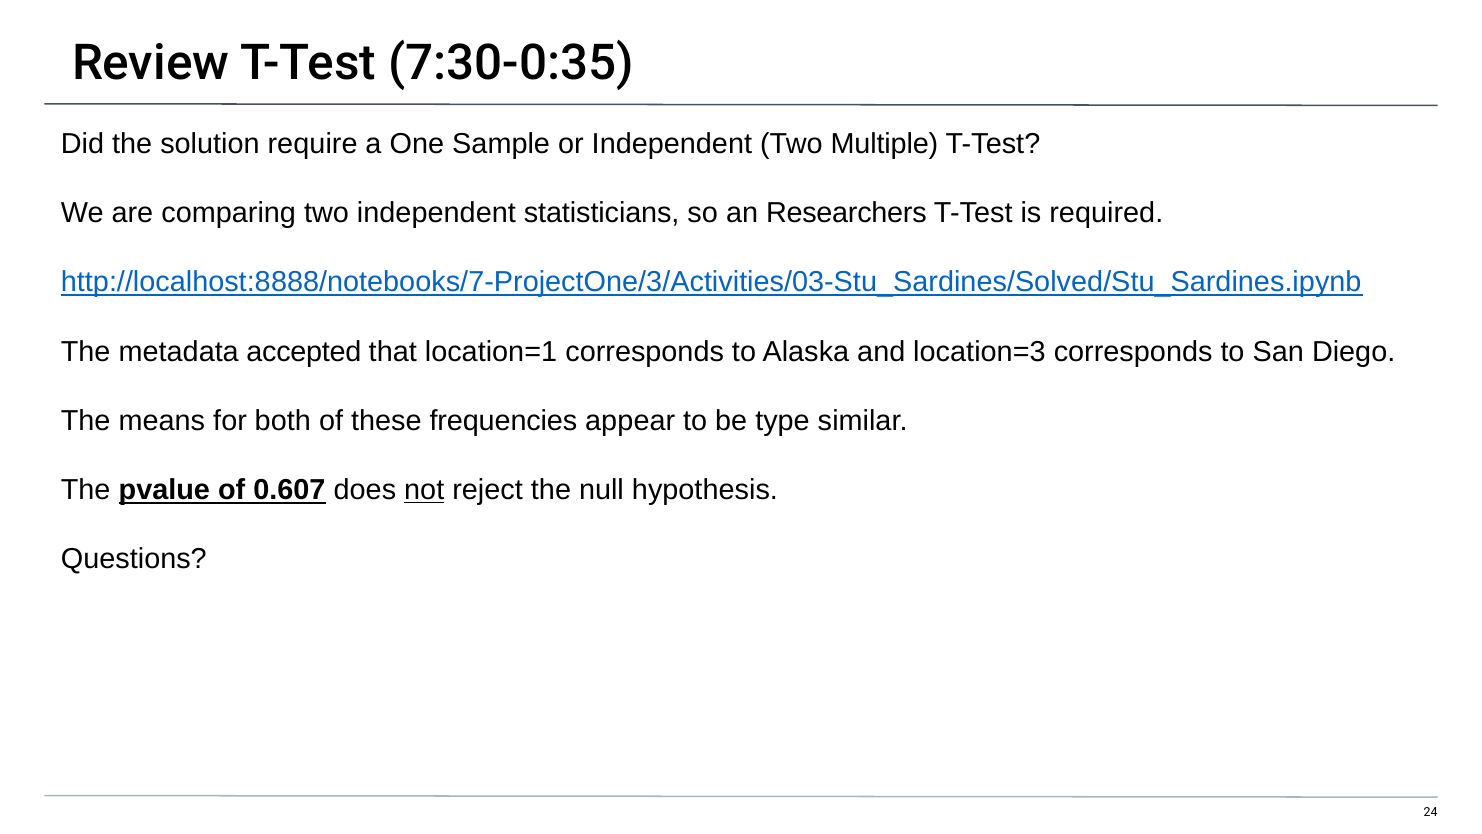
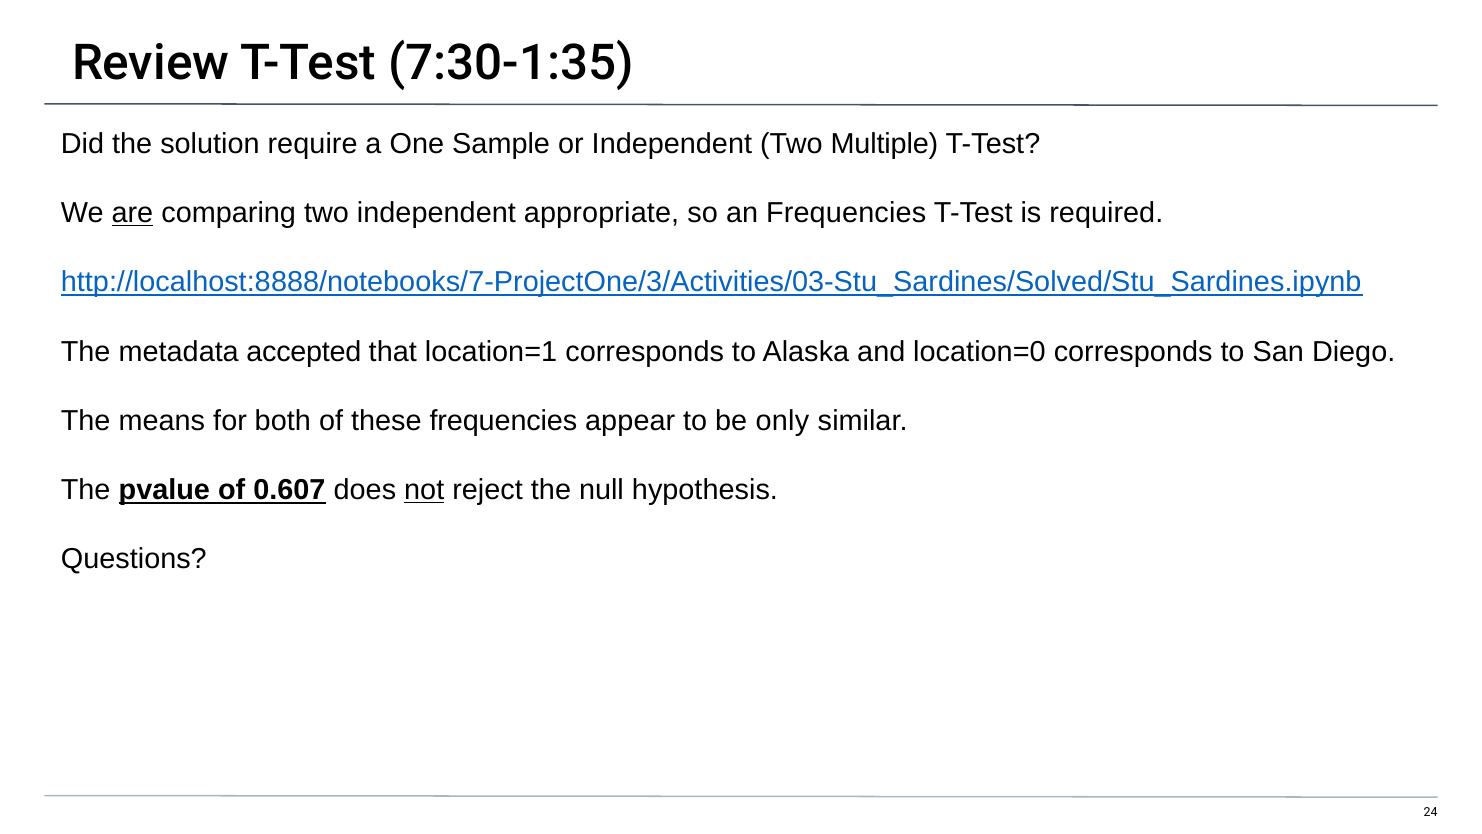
7:30-0:35: 7:30-0:35 -> 7:30-1:35
are underline: none -> present
statisticians: statisticians -> appropriate
an Researchers: Researchers -> Frequencies
location=3: location=3 -> location=0
type: type -> only
